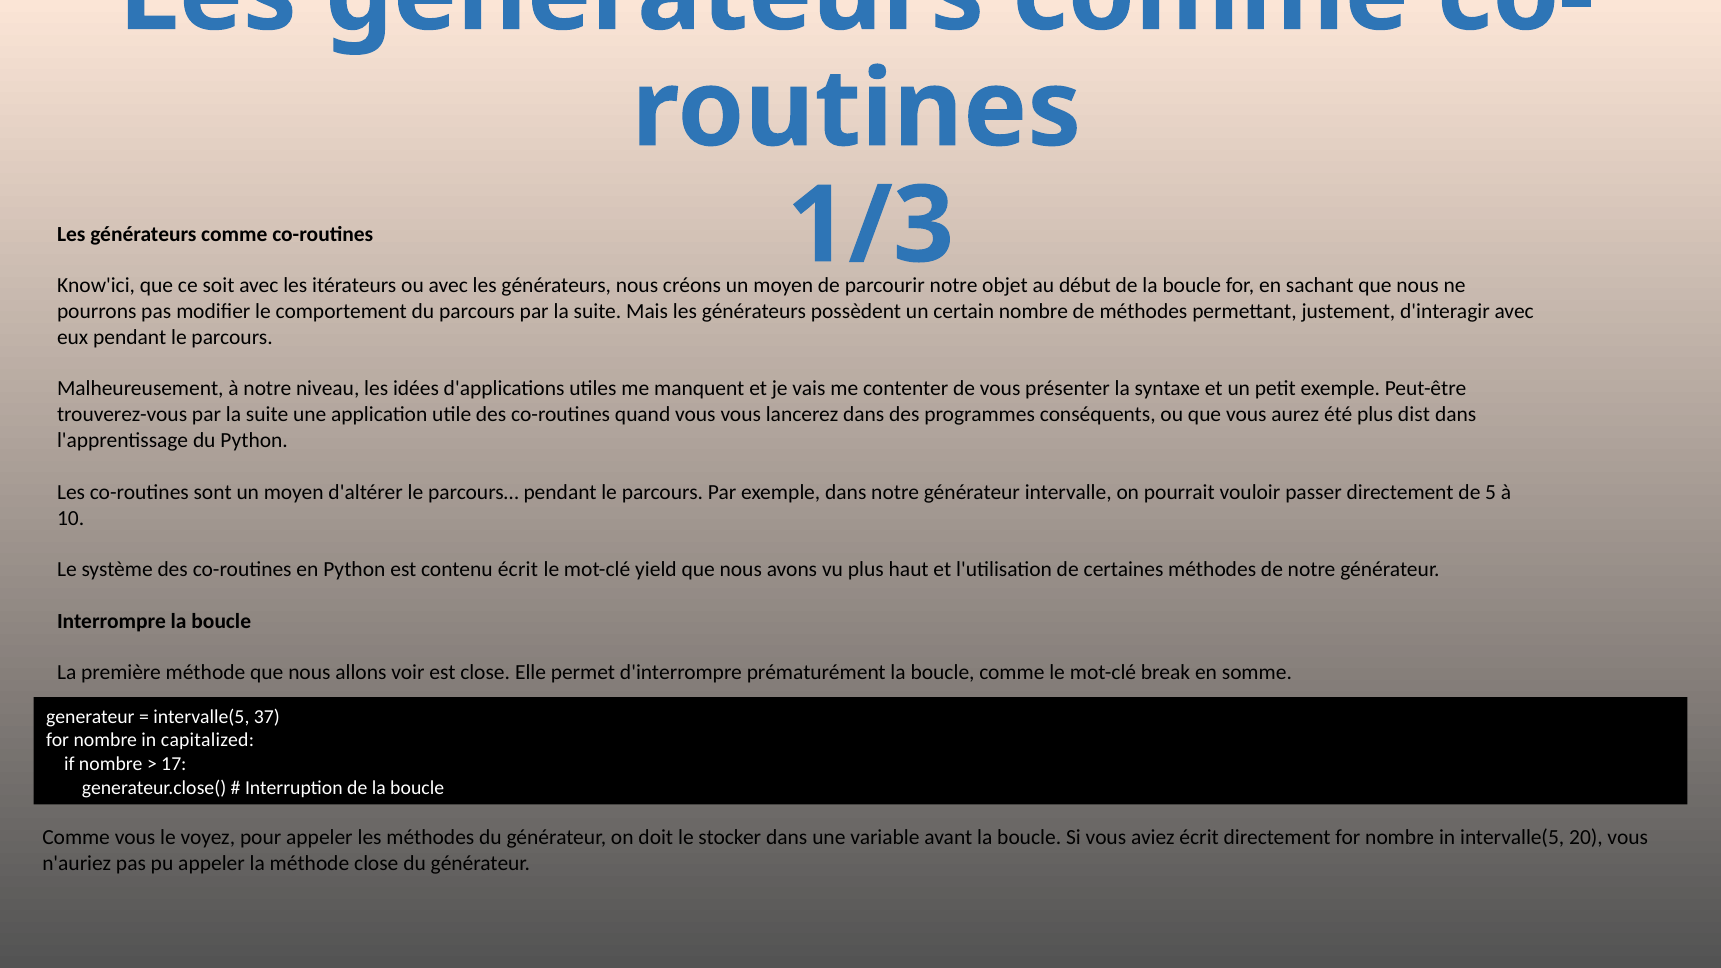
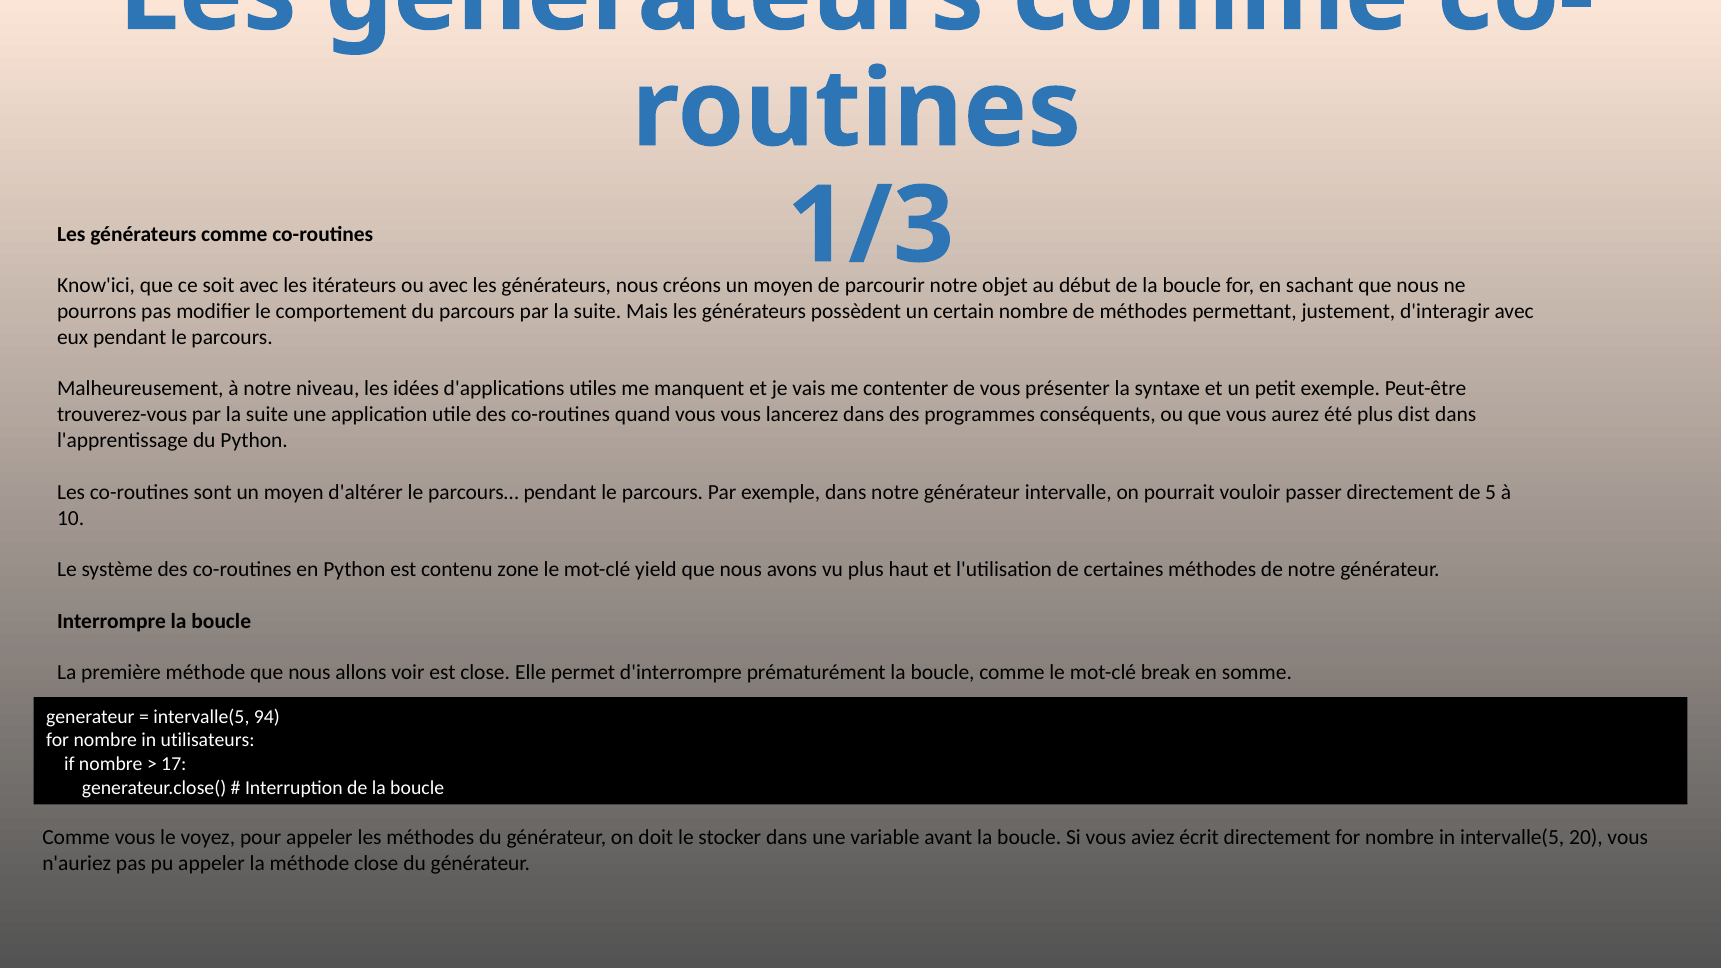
contenu écrit: écrit -> zone
37: 37 -> 94
capitalized: capitalized -> utilisateurs
